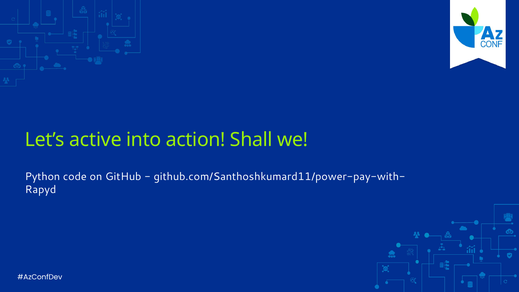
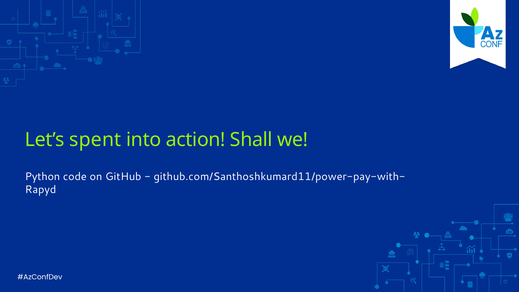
active: active -> spent
